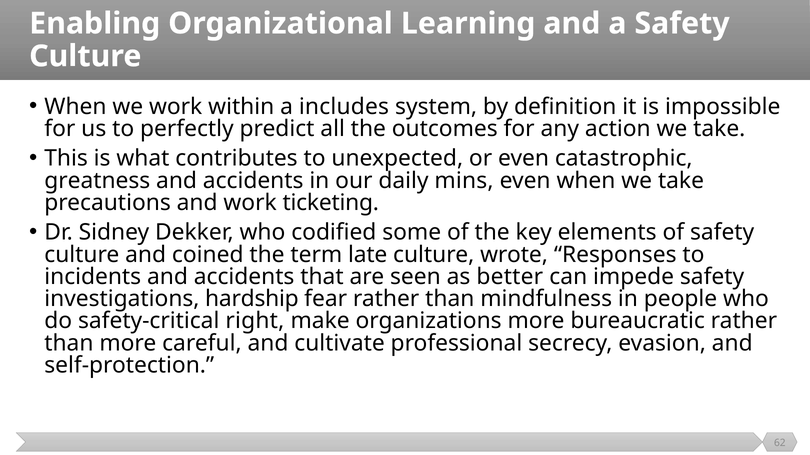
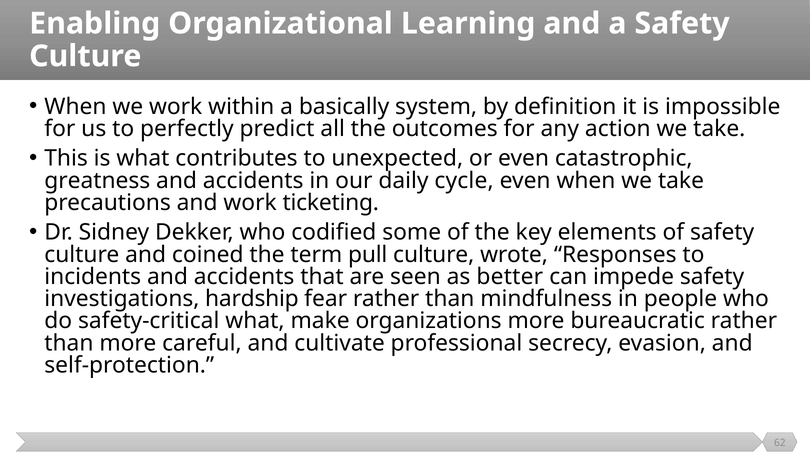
includes: includes -> basically
mins: mins -> cycle
late: late -> pull
safety-critical right: right -> what
